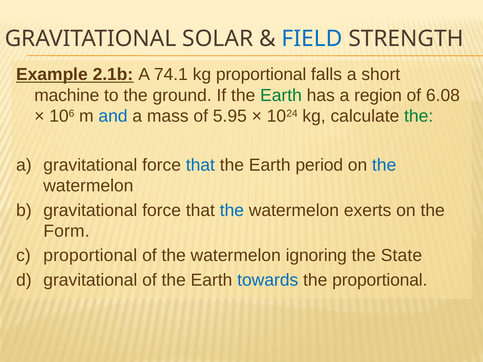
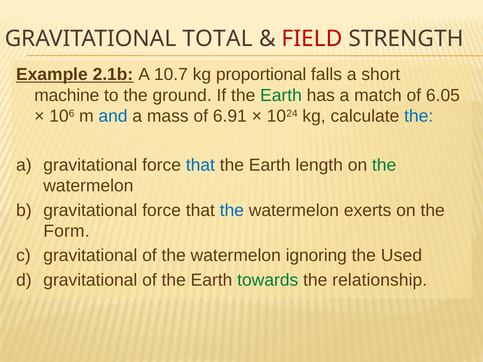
SOLAR: SOLAR -> TOTAL
FIELD colour: blue -> red
74.1: 74.1 -> 10.7
region: region -> match
6.08: 6.08 -> 6.05
5.95: 5.95 -> 6.91
the at (419, 116) colour: green -> blue
period: period -> length
the at (384, 165) colour: blue -> green
proportional at (90, 256): proportional -> gravitational
State: State -> Used
towards colour: blue -> green
the proportional: proportional -> relationship
